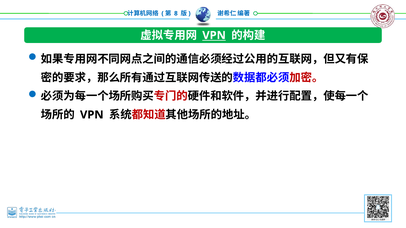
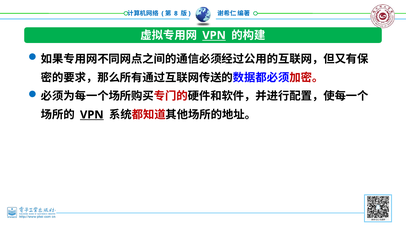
VPN at (92, 115) underline: none -> present
